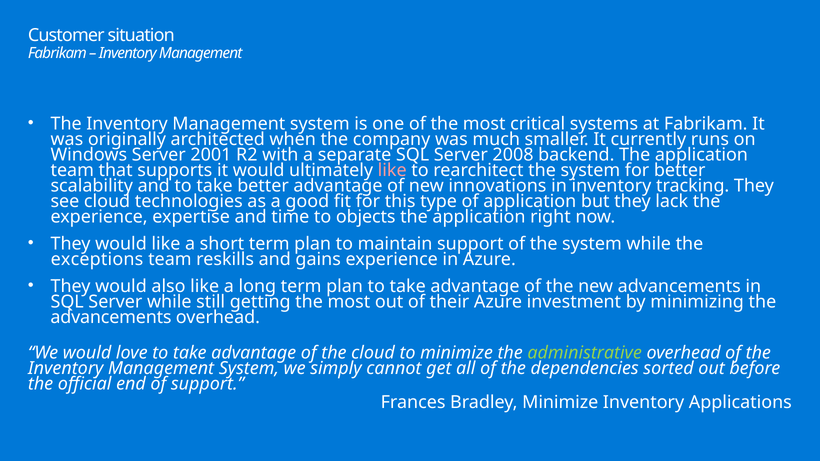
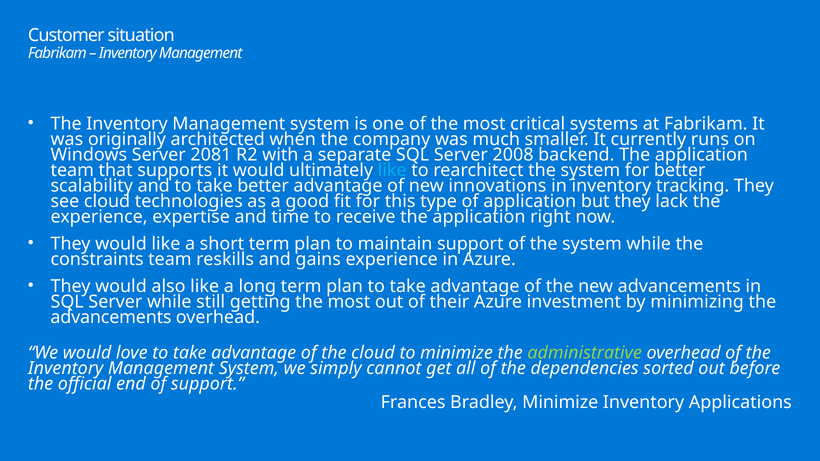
2001: 2001 -> 2081
like at (392, 171) colour: pink -> light blue
objects: objects -> receive
exceptions: exceptions -> constraints
